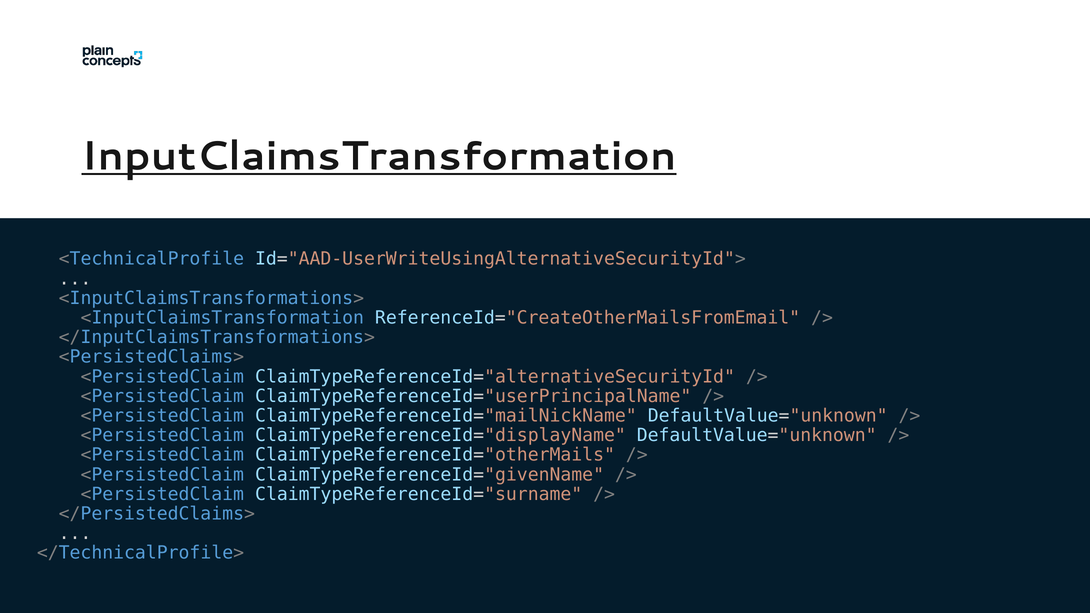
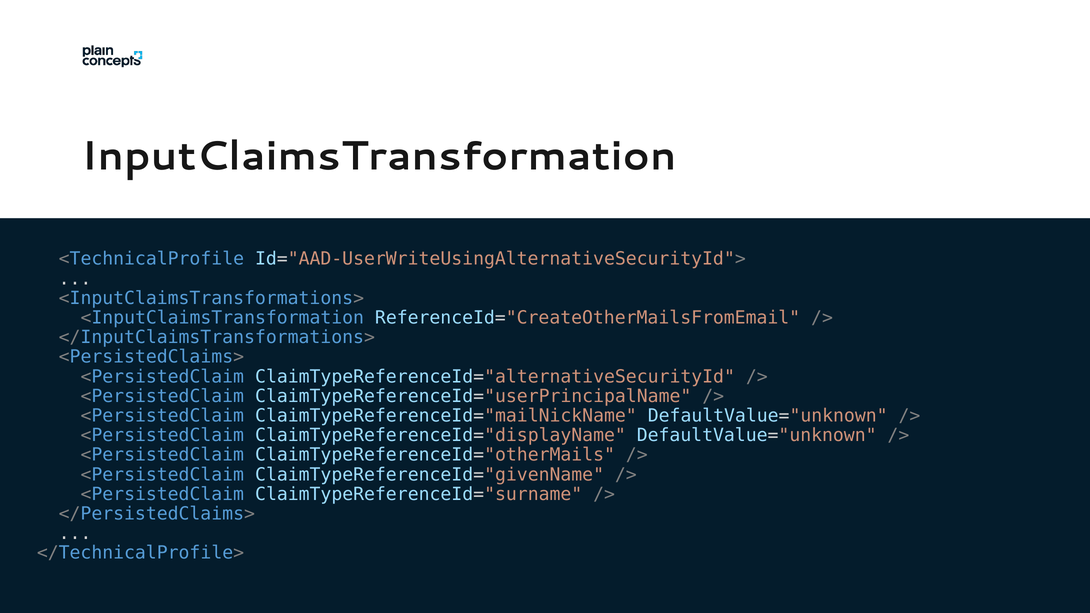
InputClaimsTransformation underline: present -> none
